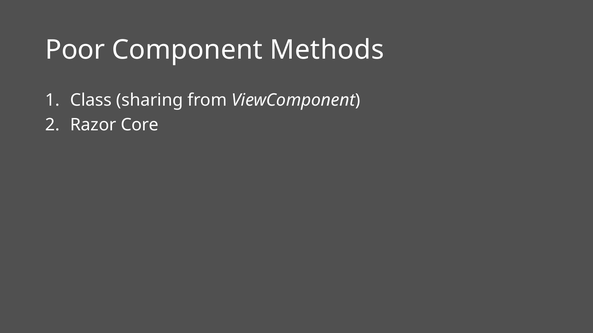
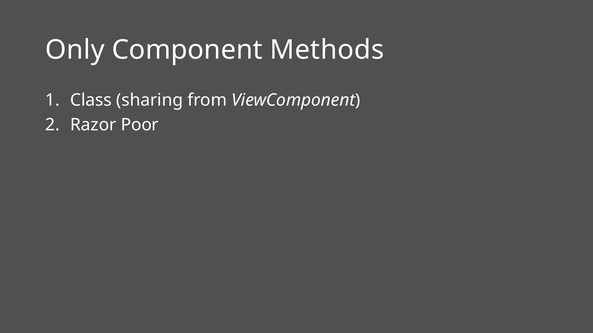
Poor: Poor -> Only
Core: Core -> Poor
